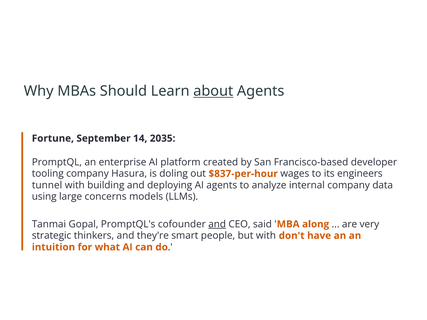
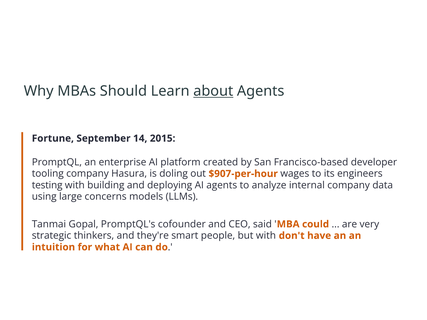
2035: 2035 -> 2015
$837-per-hour: $837-per-hour -> $907-per-hour
tunnel: tunnel -> testing
and at (217, 224) underline: present -> none
along: along -> could
